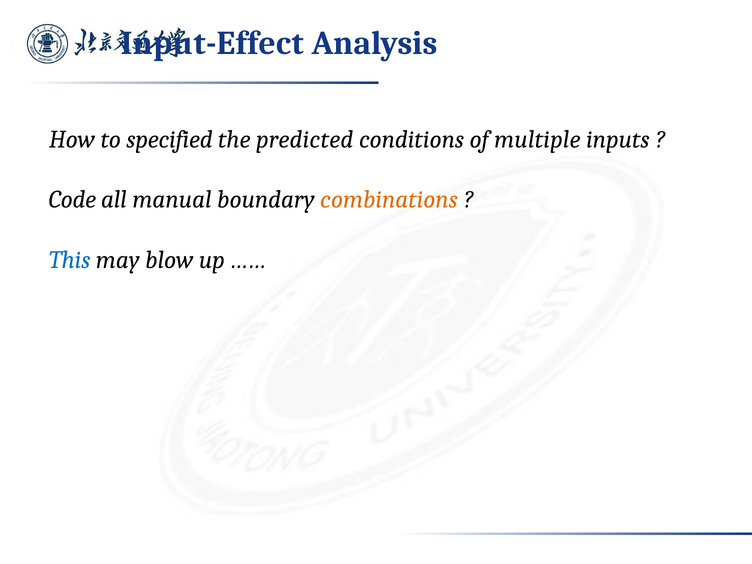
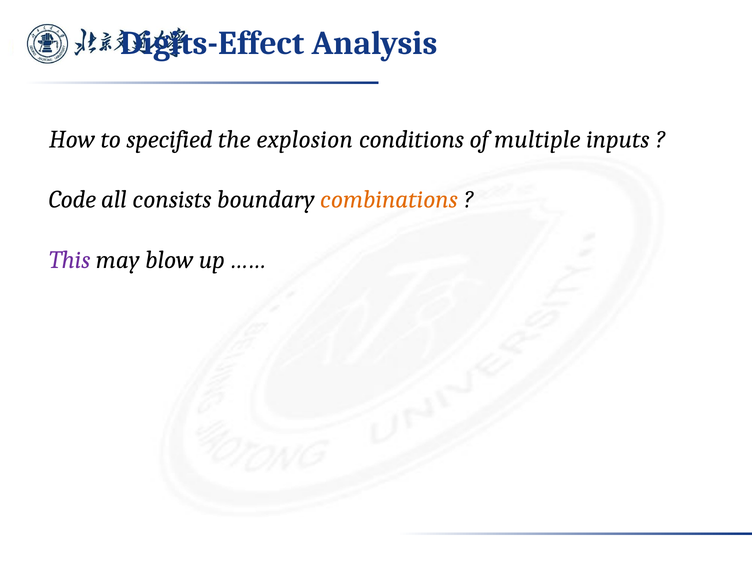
Input-Effect: Input-Effect -> Digits-Effect
predicted: predicted -> explosion
manual: manual -> consists
This colour: blue -> purple
